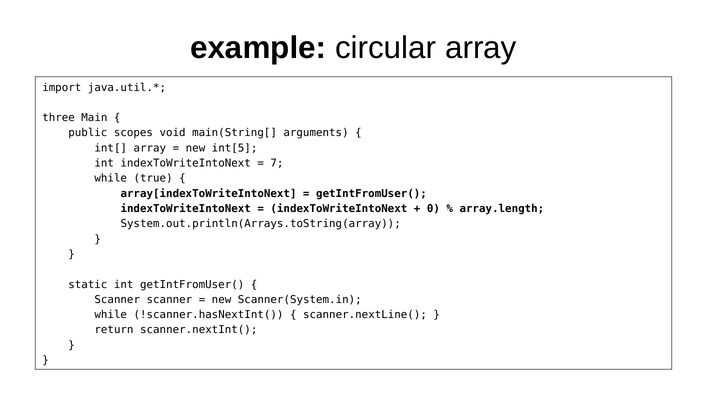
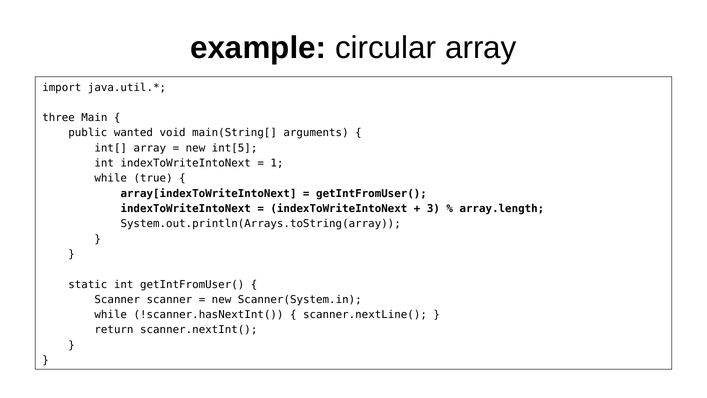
scopes: scopes -> wanted
7: 7 -> 1
0: 0 -> 3
